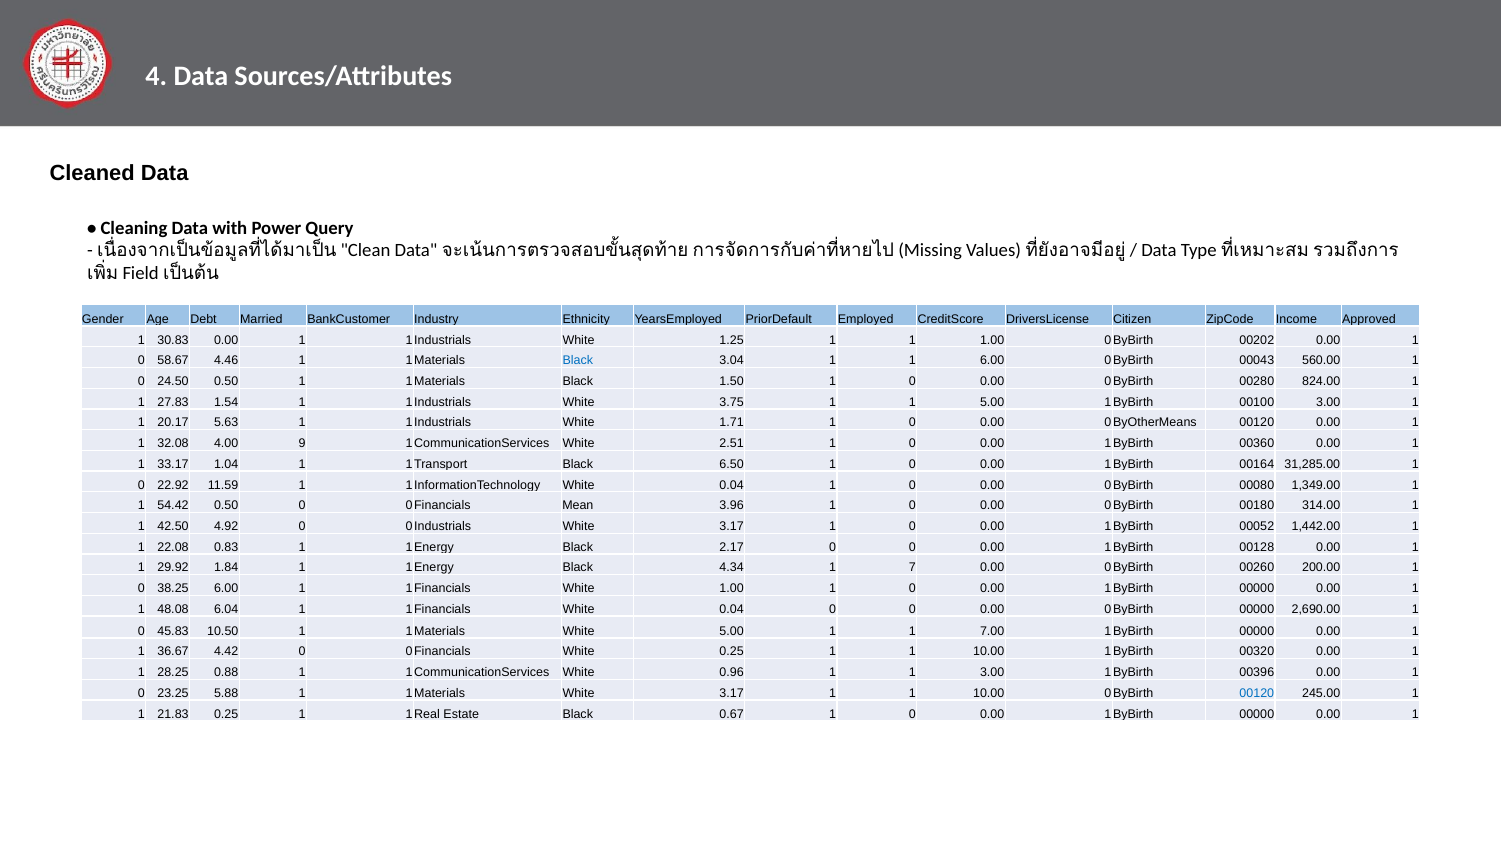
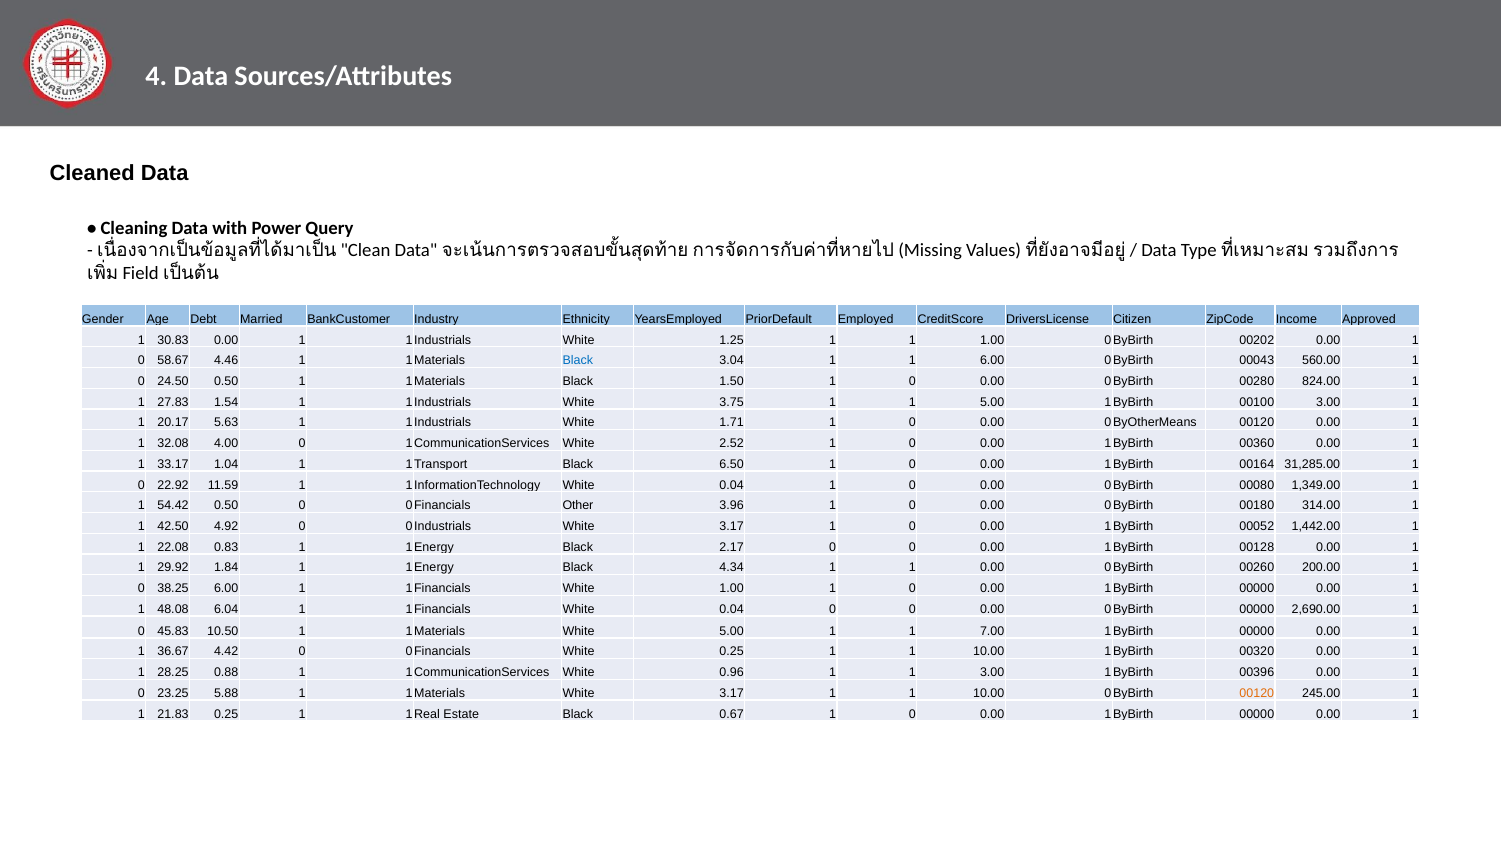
4.00 9: 9 -> 0
2.51: 2.51 -> 2.52
Mean: Mean -> Other
4.34 1 7: 7 -> 1
00120 at (1257, 693) colour: blue -> orange
